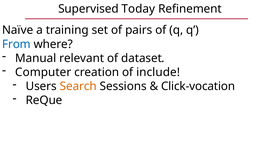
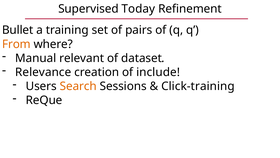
Naïve: Naïve -> Bullet
From colour: blue -> orange
Computer: Computer -> Relevance
Click-vocation: Click-vocation -> Click-training
